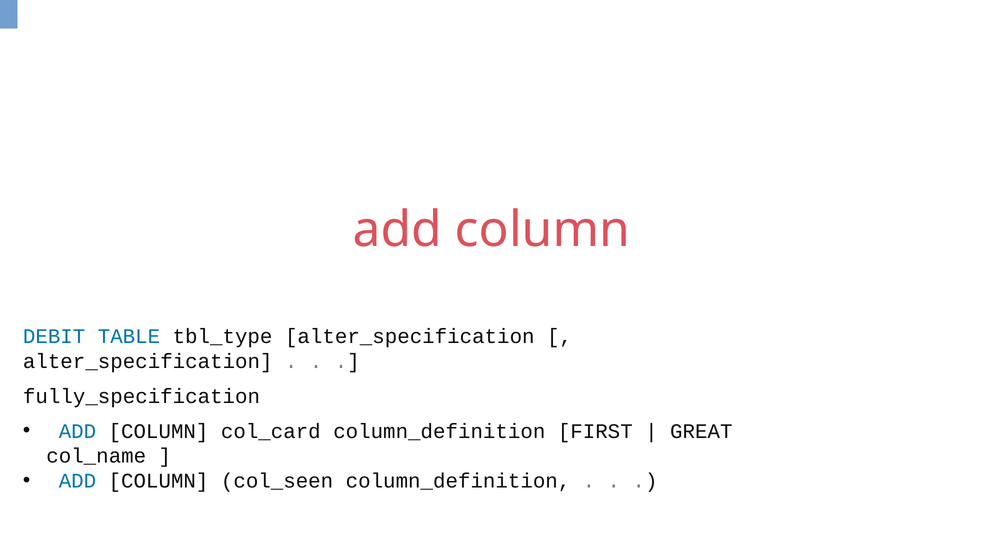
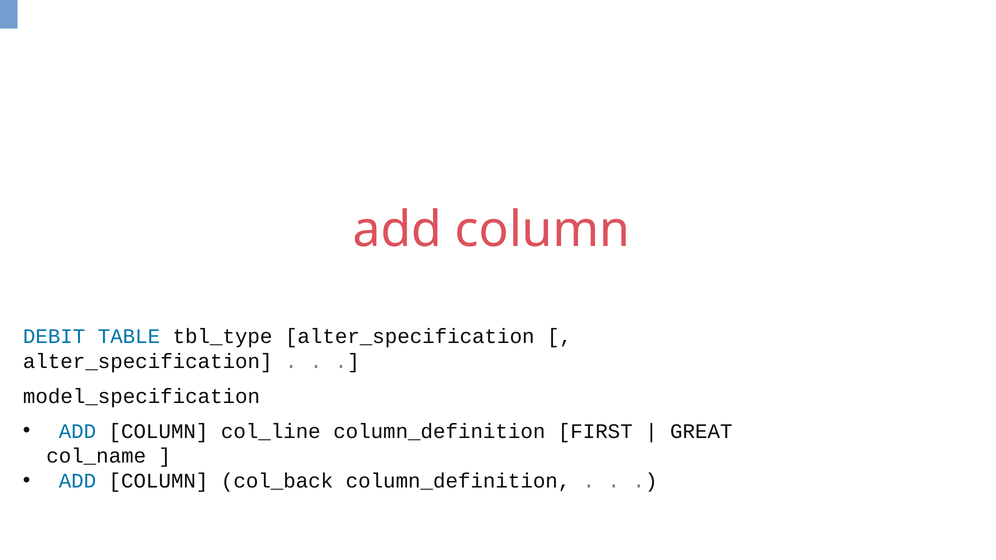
fully_specification: fully_specification -> model_specification
col_card: col_card -> col_line
col_seen: col_seen -> col_back
